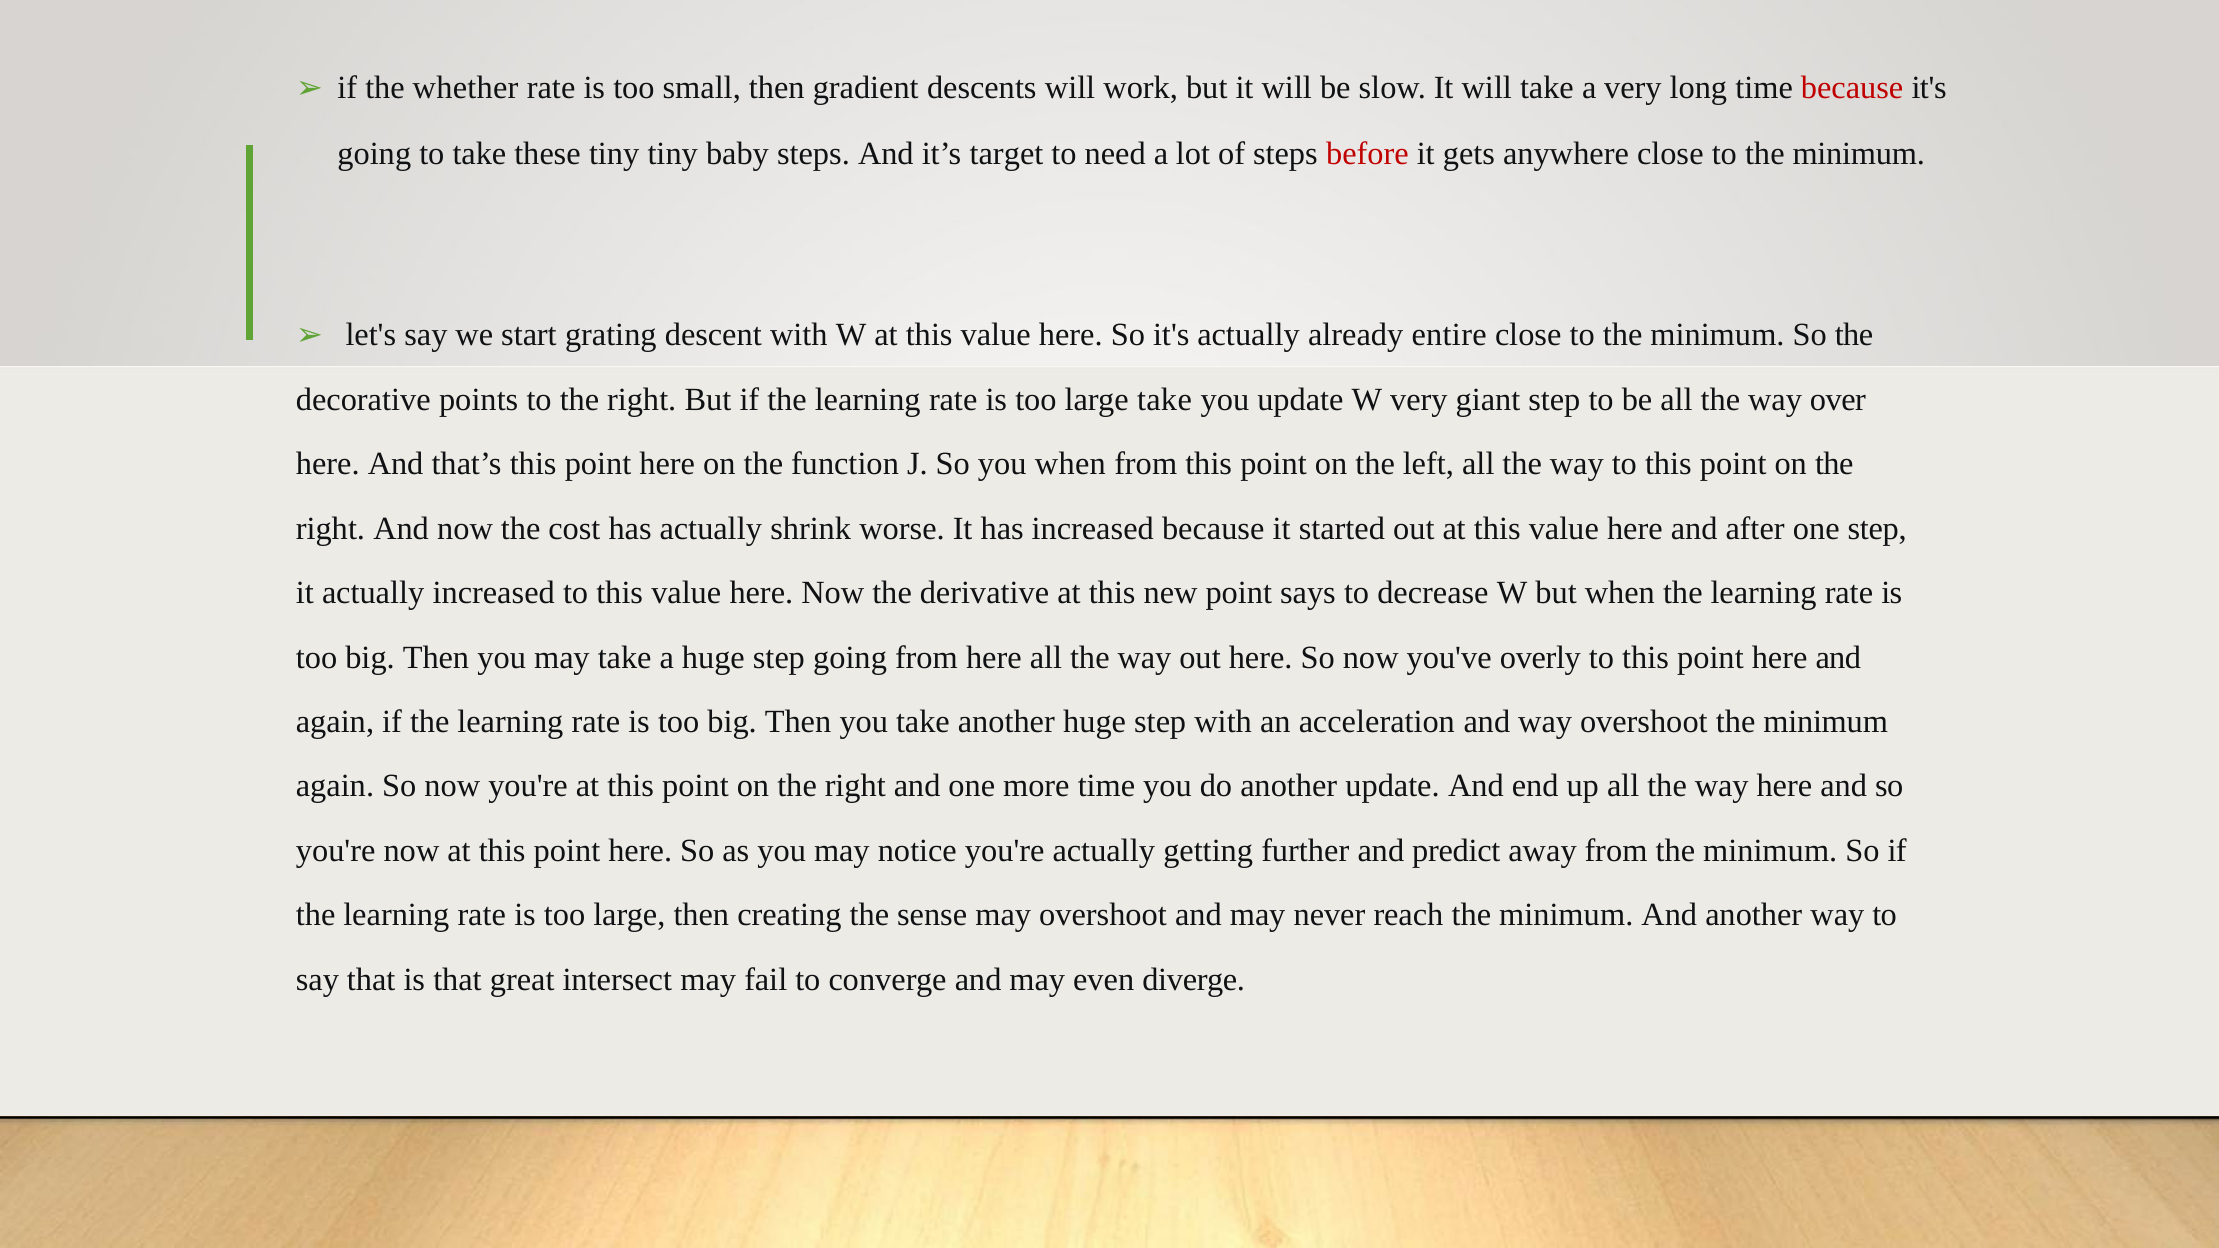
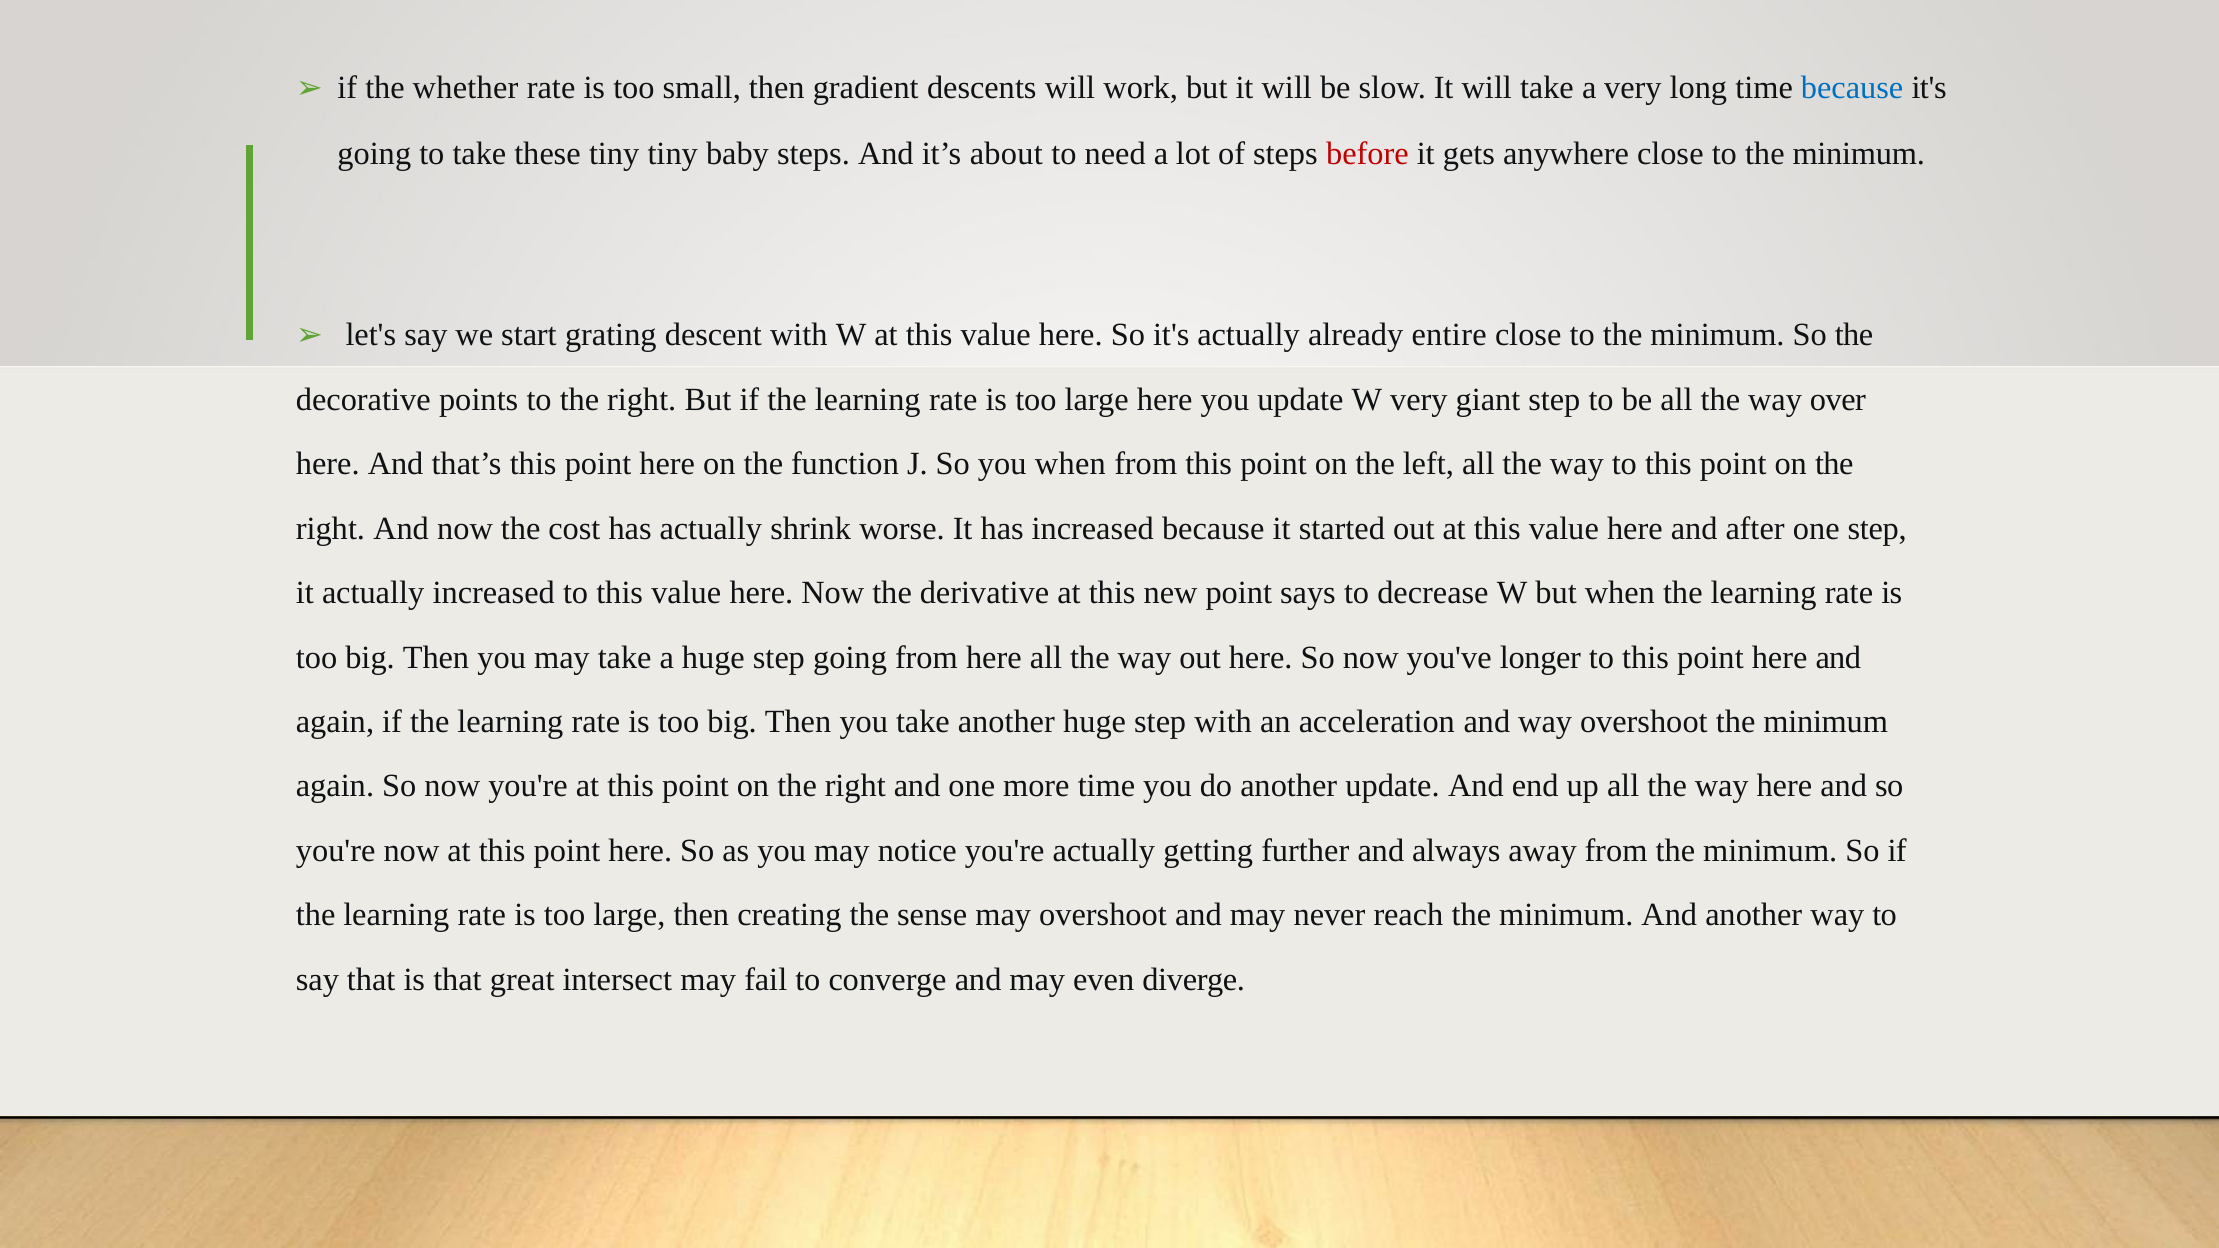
because at (1852, 88) colour: red -> blue
target: target -> about
large take: take -> here
overly: overly -> longer
predict: predict -> always
